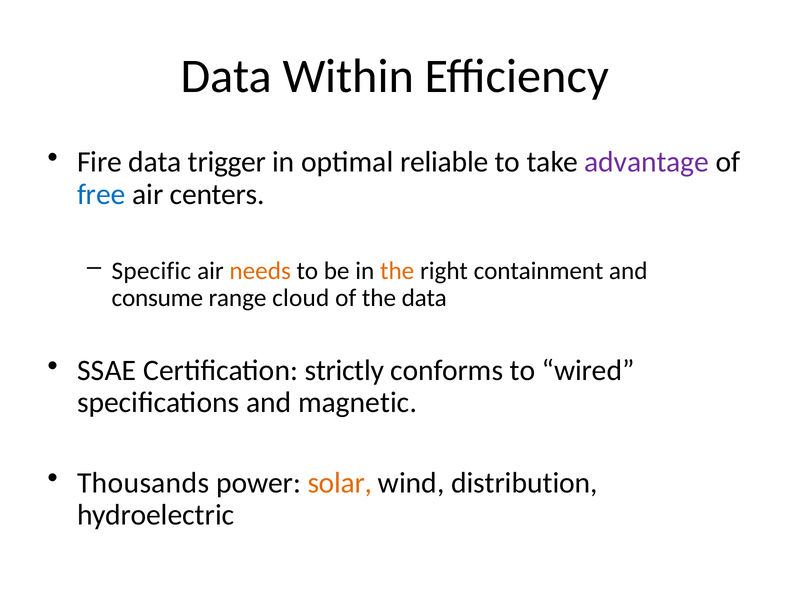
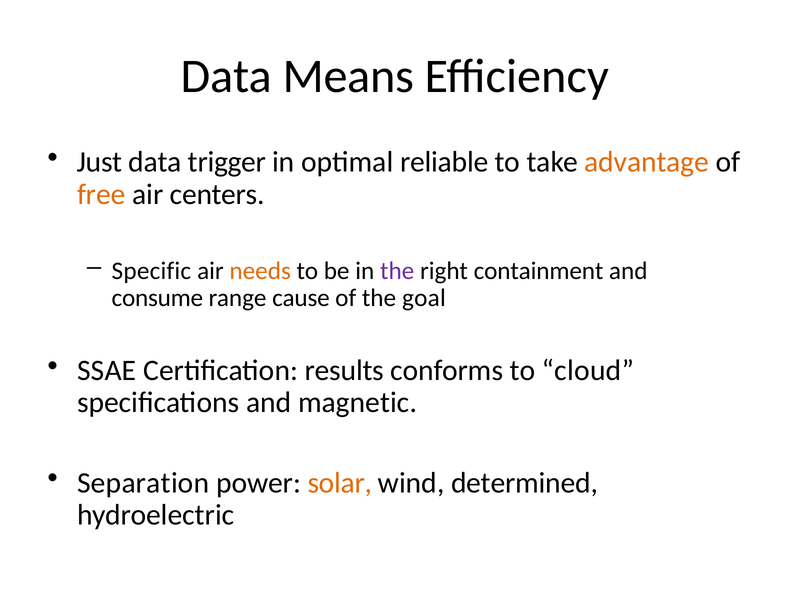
Within: Within -> Means
Fire: Fire -> Just
advantage colour: purple -> orange
free colour: blue -> orange
the at (397, 271) colour: orange -> purple
cloud: cloud -> cause
the data: data -> goal
strictly: strictly -> results
wired: wired -> cloud
Thousands: Thousands -> Separation
distribution: distribution -> determined
